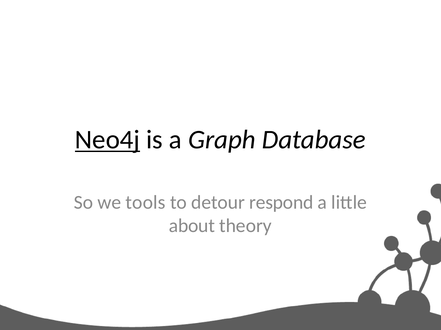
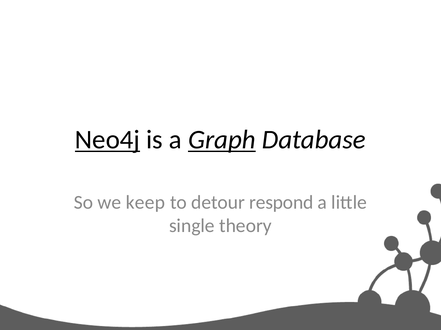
Graph underline: none -> present
tools: tools -> keep
about: about -> single
